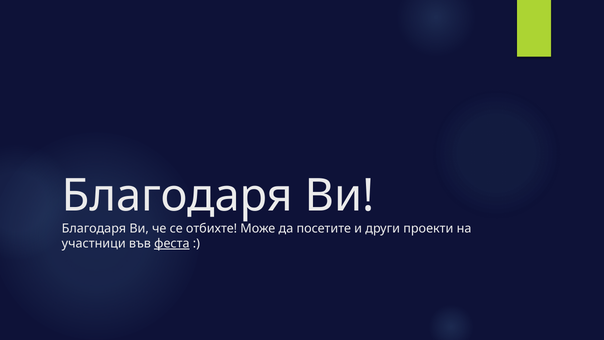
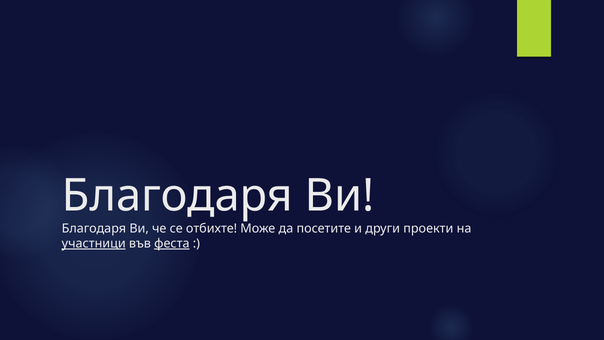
участници underline: none -> present
